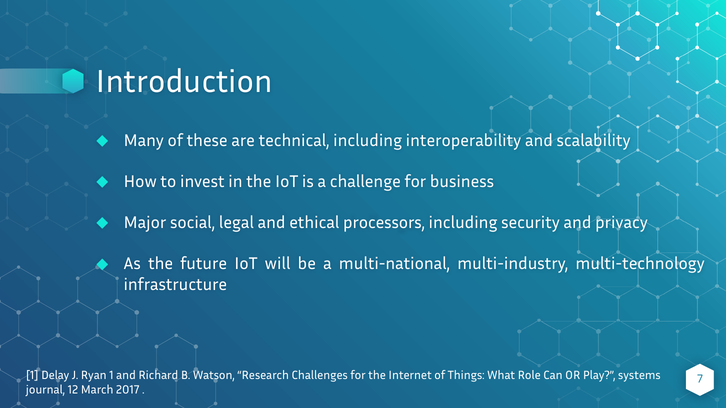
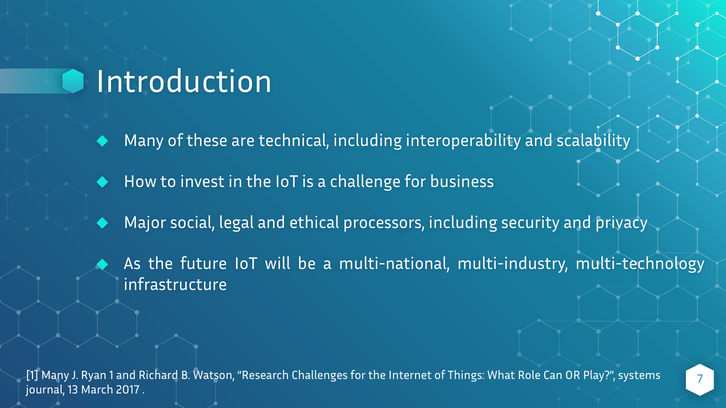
1 Delay: Delay -> Many
12: 12 -> 13
